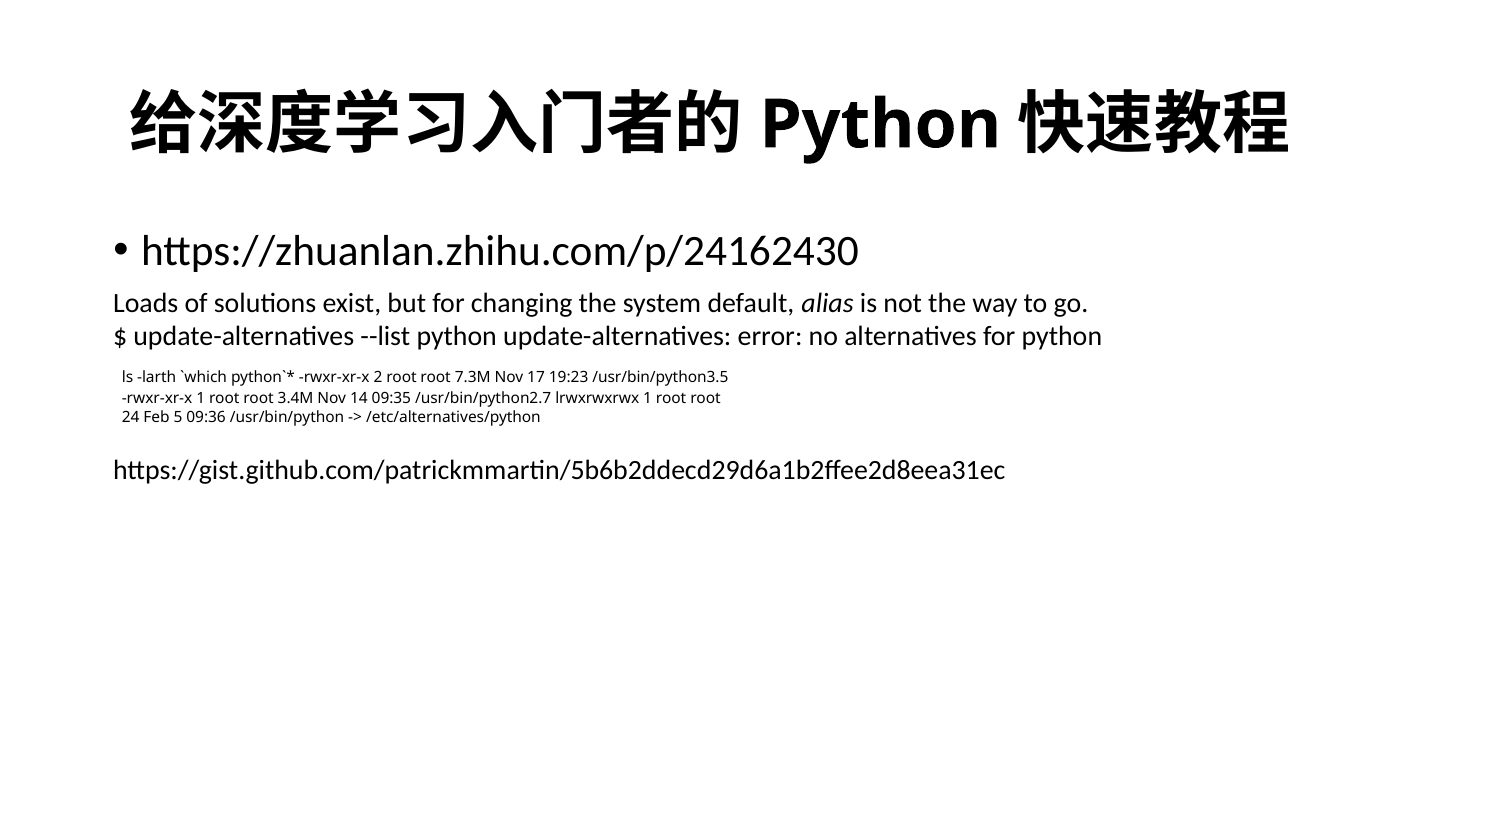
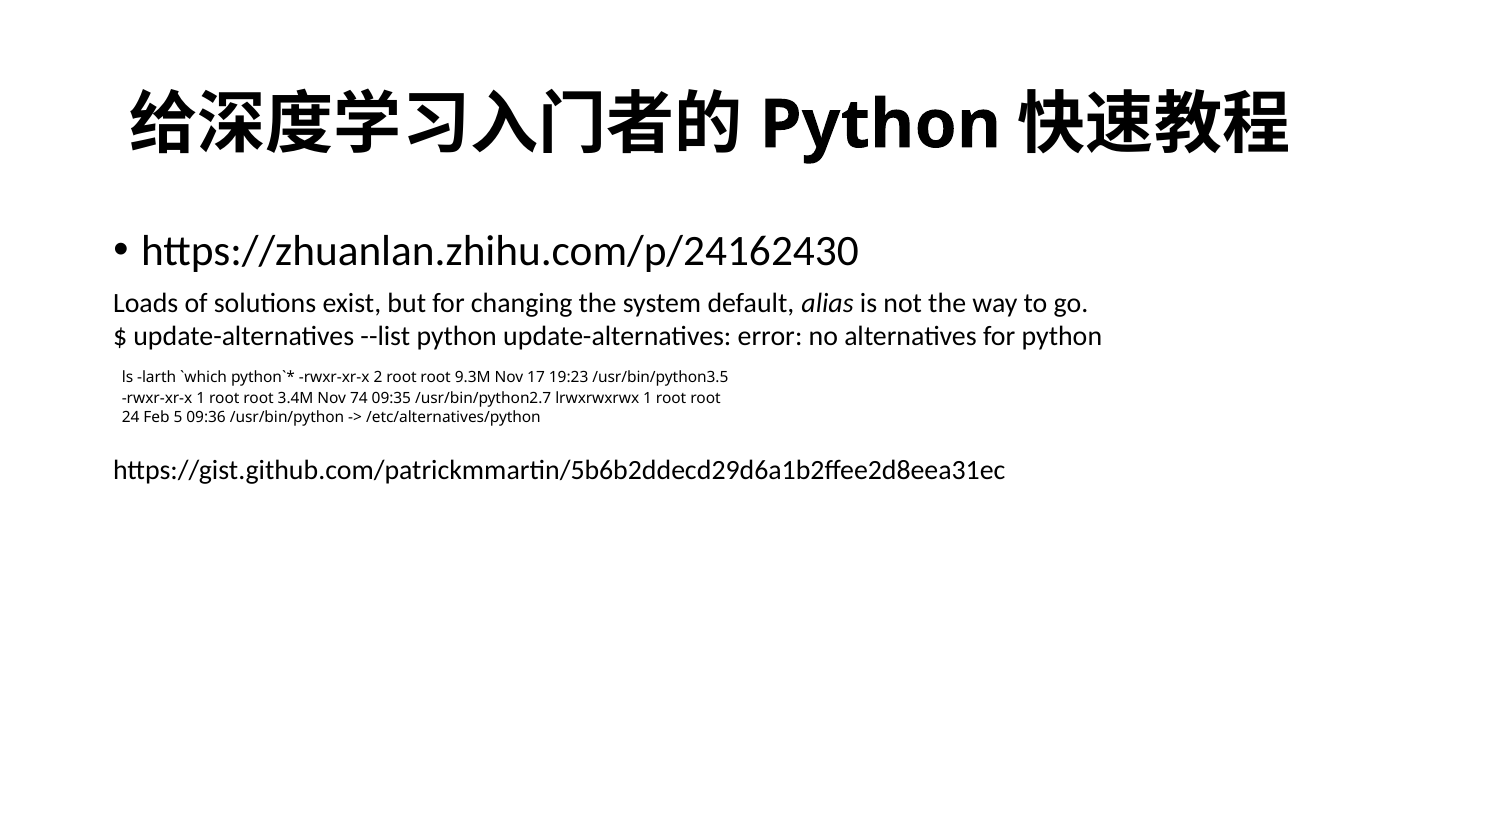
7.3M: 7.3M -> 9.3M
14: 14 -> 74
